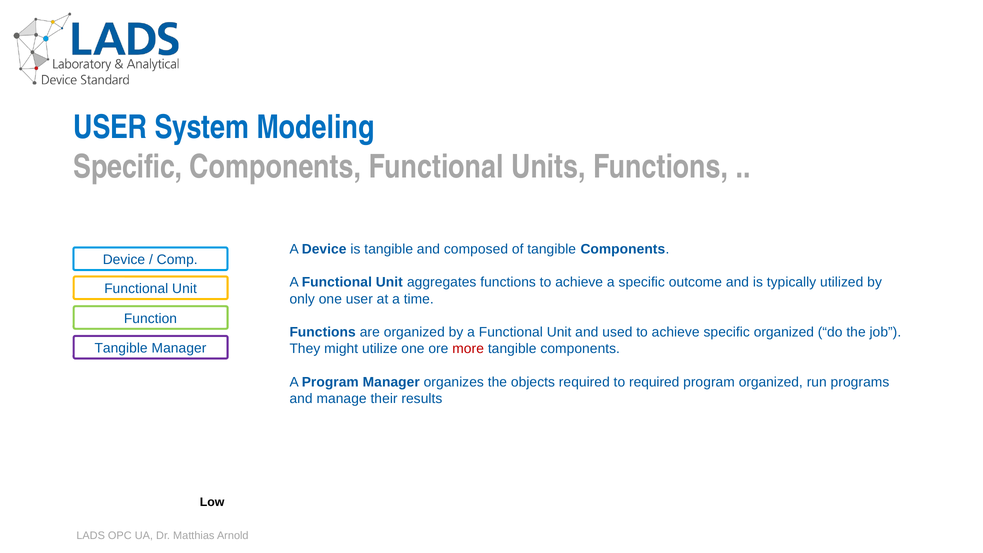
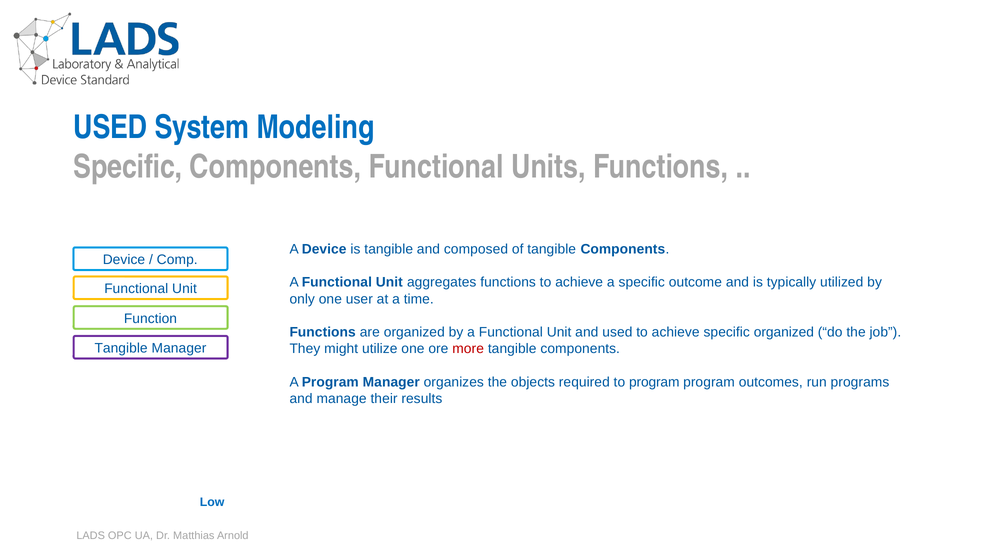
USER at (110, 127): USER -> USED
to required: required -> program
program organized: organized -> outcomes
Low colour: black -> blue
